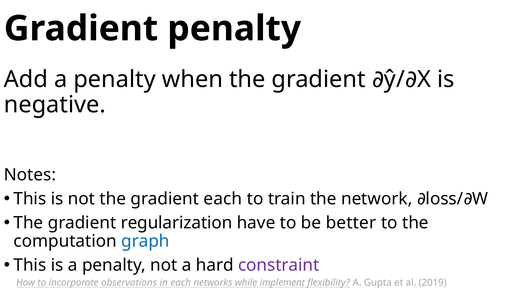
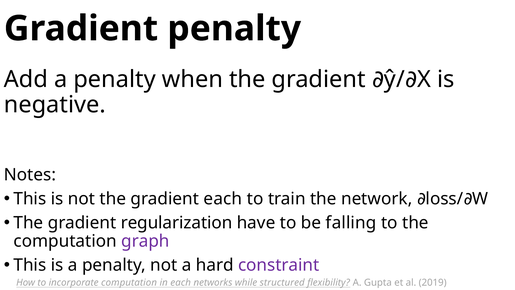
better: better -> falling
graph colour: blue -> purple
incorporate observations: observations -> computation
implement: implement -> structured
